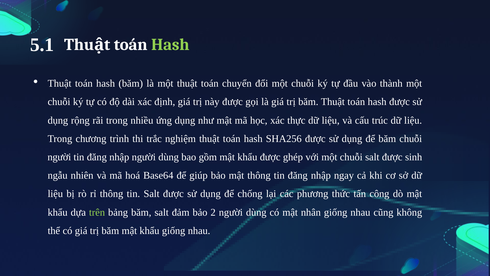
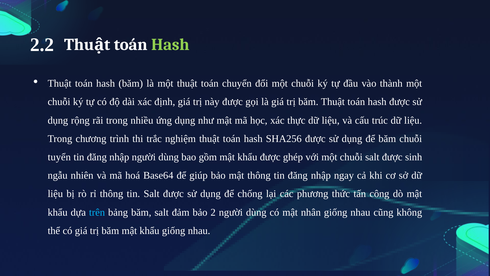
5.1: 5.1 -> 2.2
người at (59, 157): người -> tuyển
trên colour: light green -> light blue
